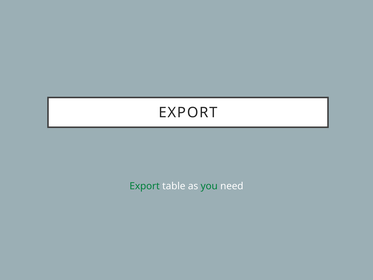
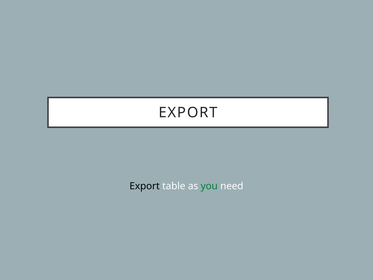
Export at (145, 186) colour: green -> black
